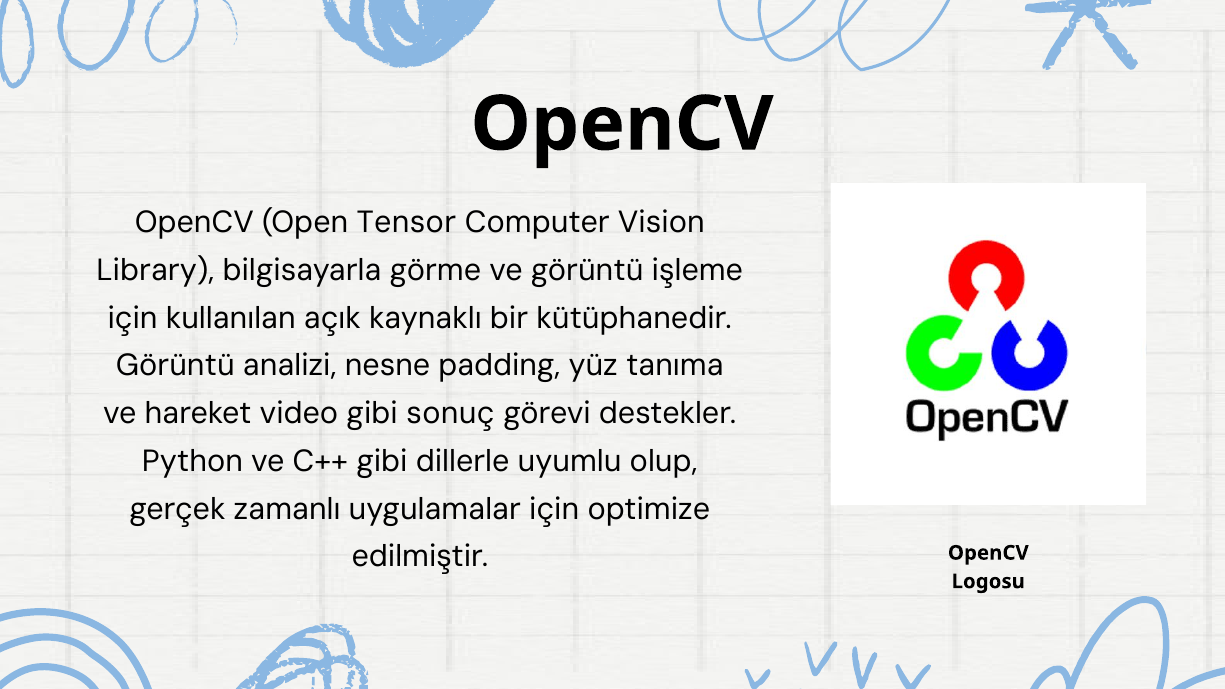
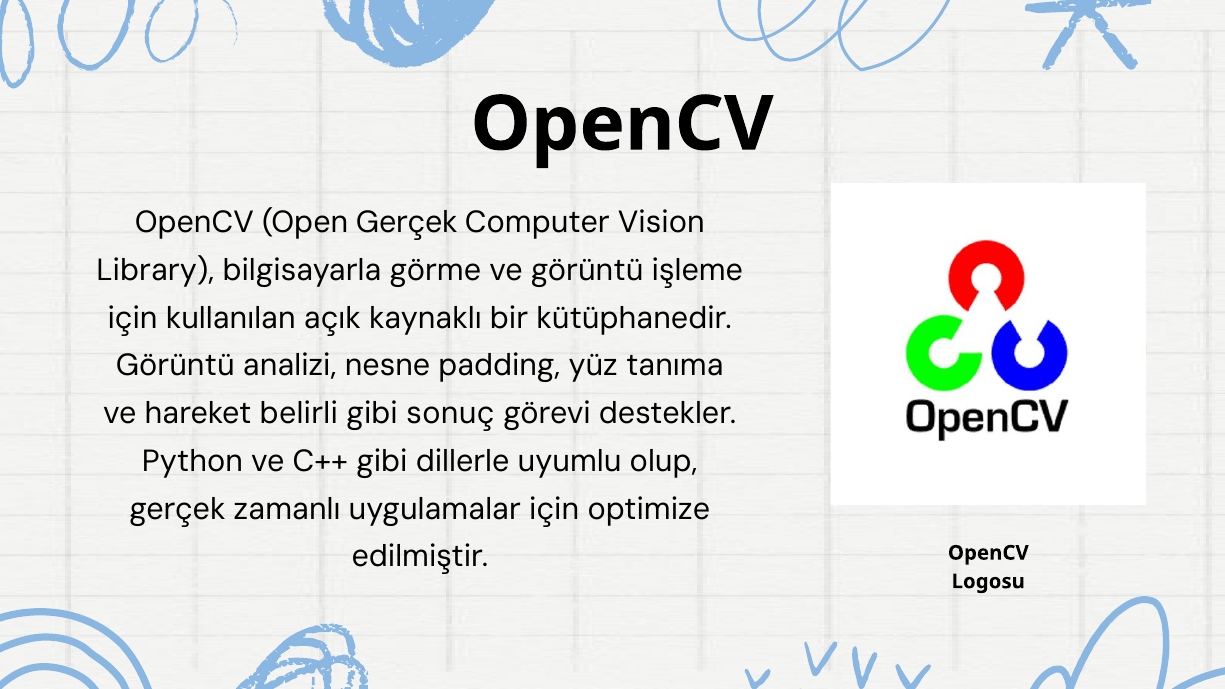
Open Tensor: Tensor -> Gerçek
video: video -> belirli
